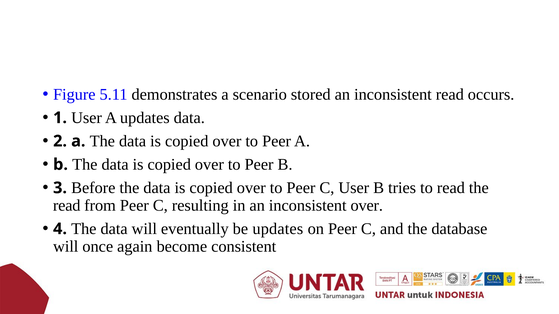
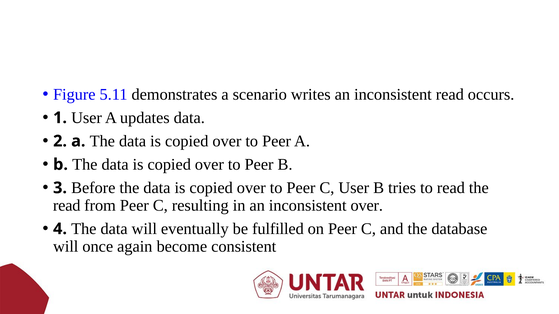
stored: stored -> writes
be updates: updates -> fulfilled
